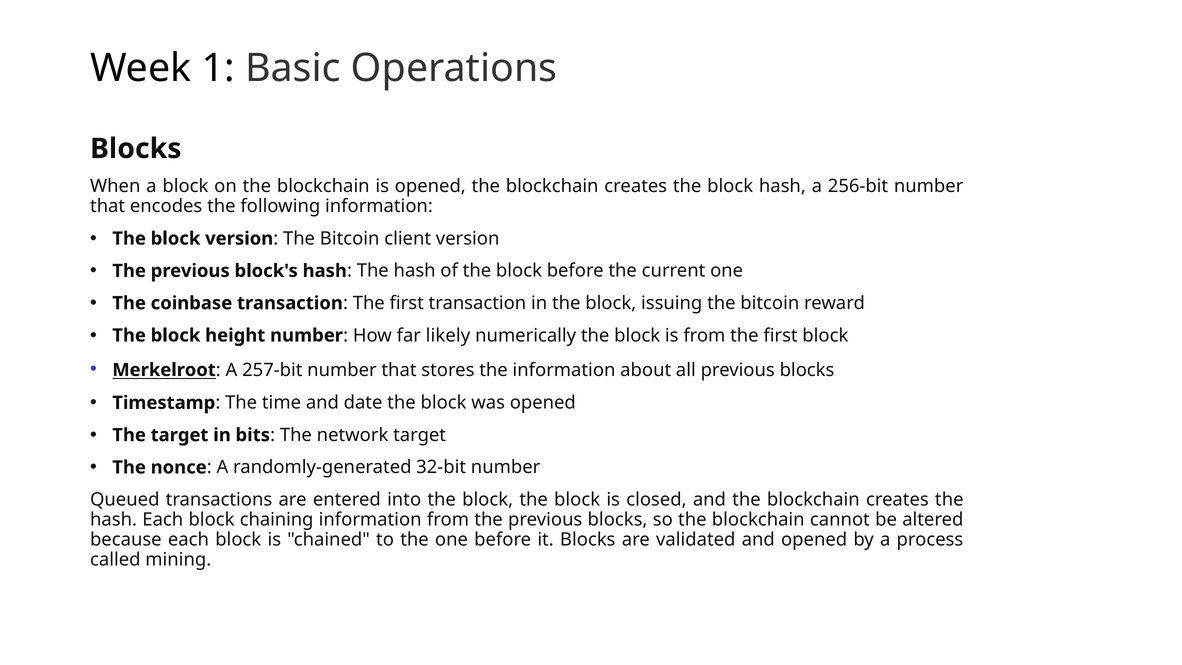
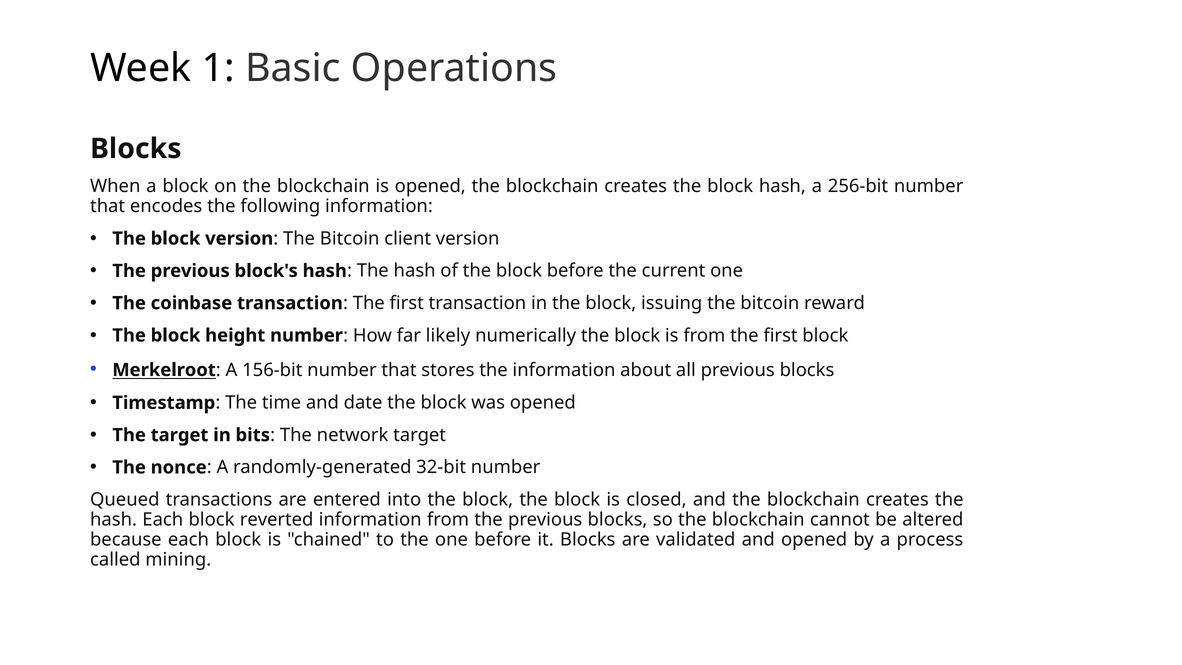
257-bit: 257-bit -> 156-bit
chaining: chaining -> reverted
